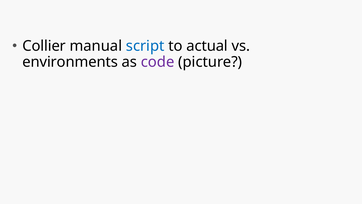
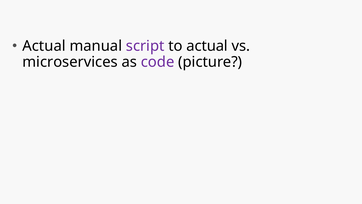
Collier at (44, 46): Collier -> Actual
script colour: blue -> purple
environments: environments -> microservices
